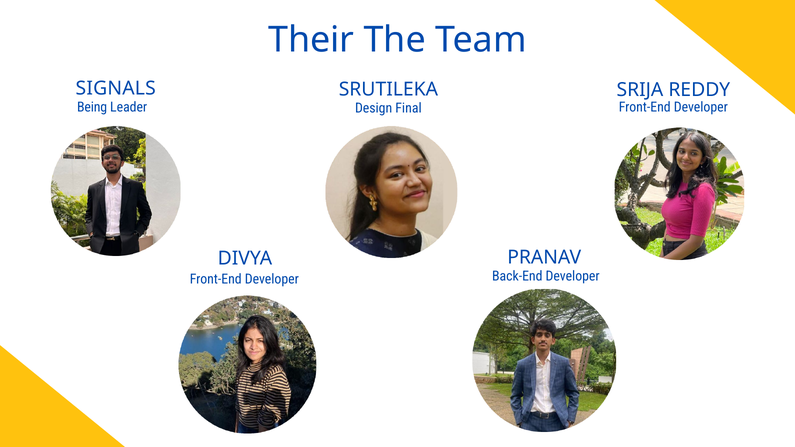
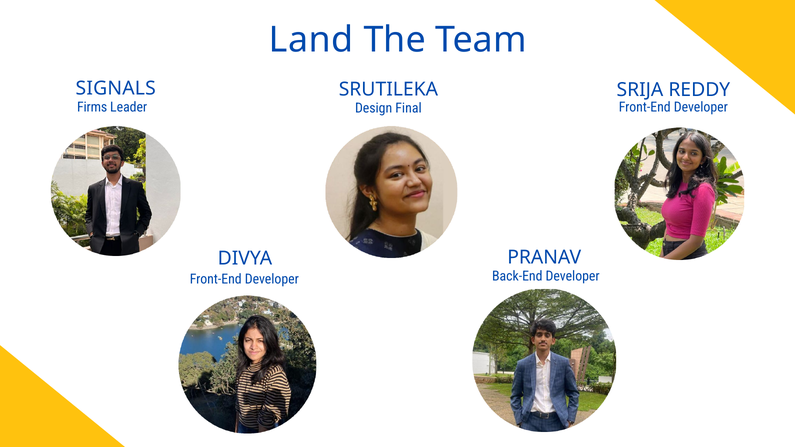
Their: Their -> Land
Being: Being -> Firms
